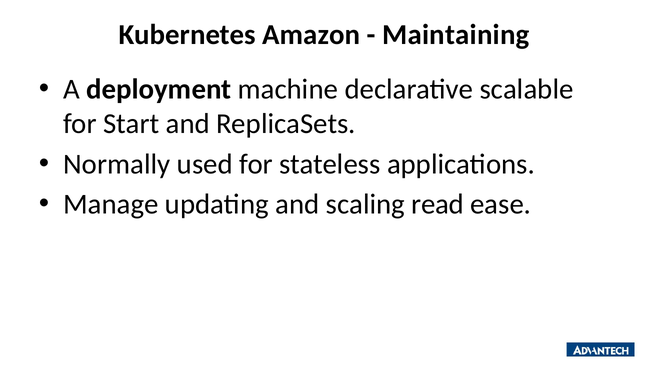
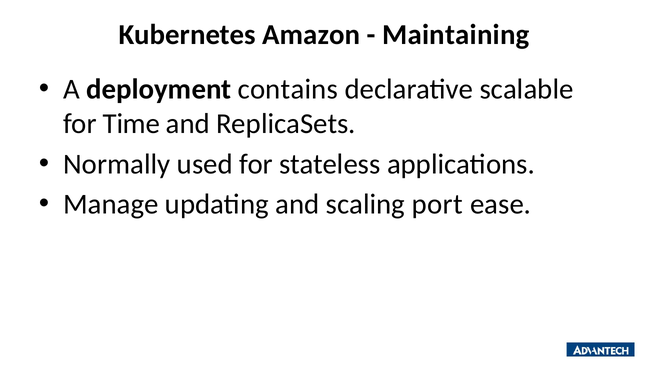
machine: machine -> contains
Start: Start -> Time
read: read -> port
